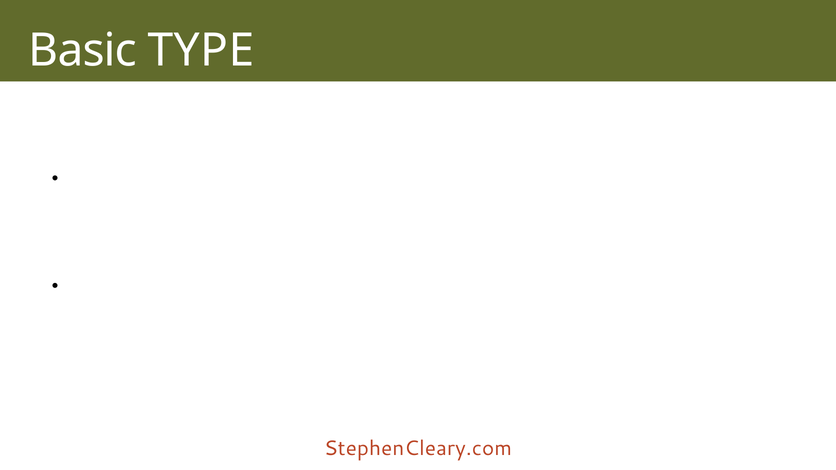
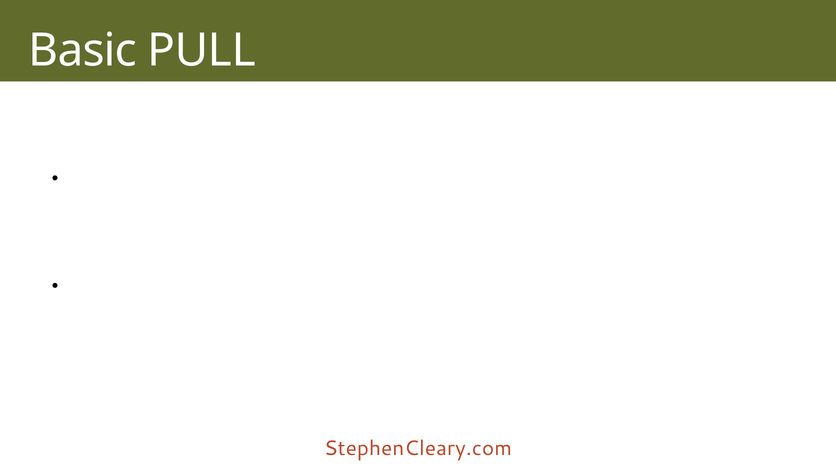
TYPE: TYPE -> PULL
